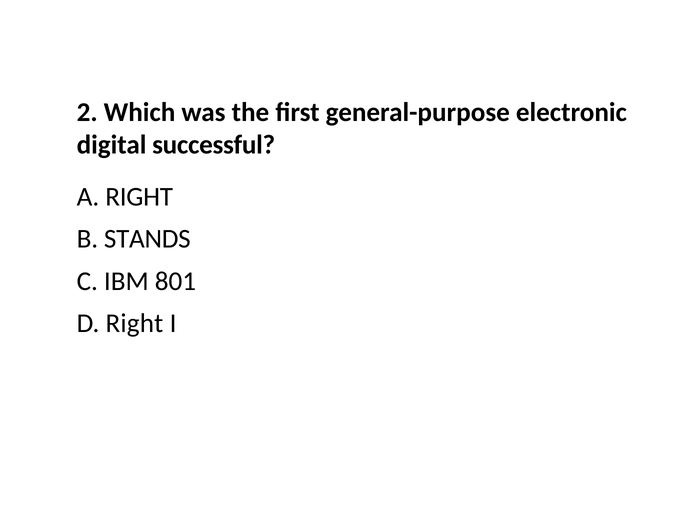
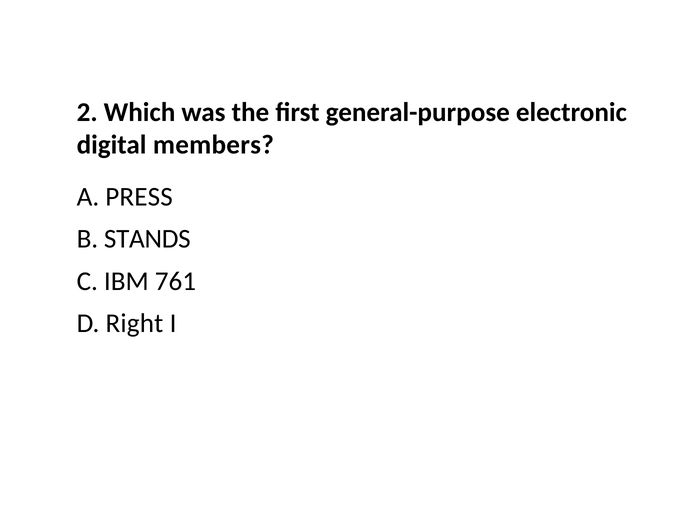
successful: successful -> members
A RIGHT: RIGHT -> PRESS
801: 801 -> 761
